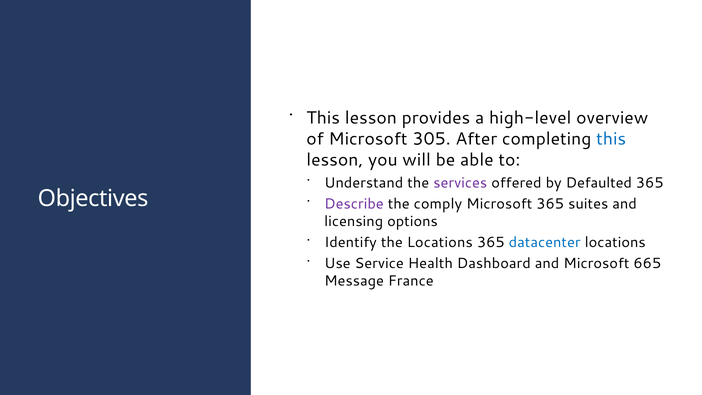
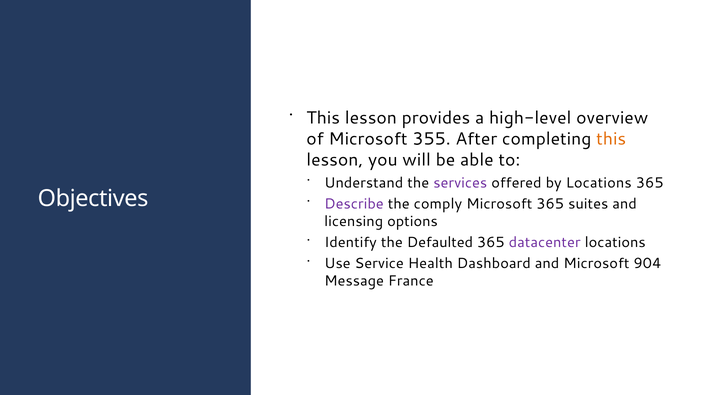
305: 305 -> 355
this at (611, 139) colour: blue -> orange
by Defaulted: Defaulted -> Locations
the Locations: Locations -> Defaulted
datacenter colour: blue -> purple
665: 665 -> 904
